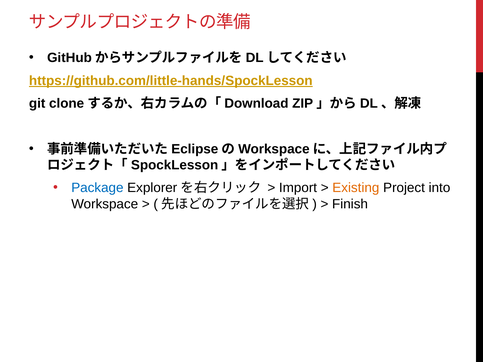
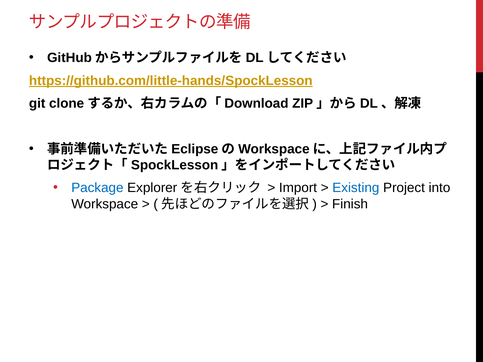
Existing colour: orange -> blue
